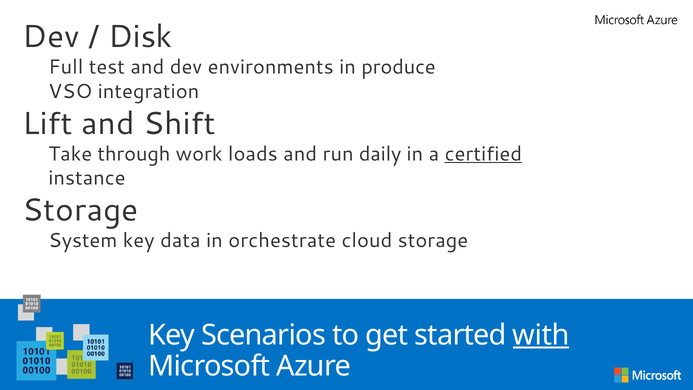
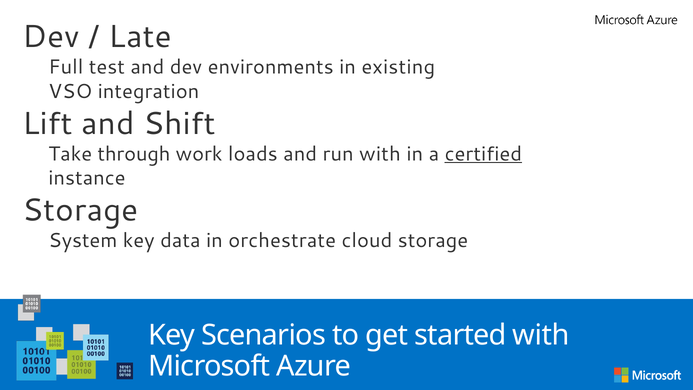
Disk: Disk -> Late
produce: produce -> existing
run daily: daily -> with
with at (541, 335) underline: present -> none
